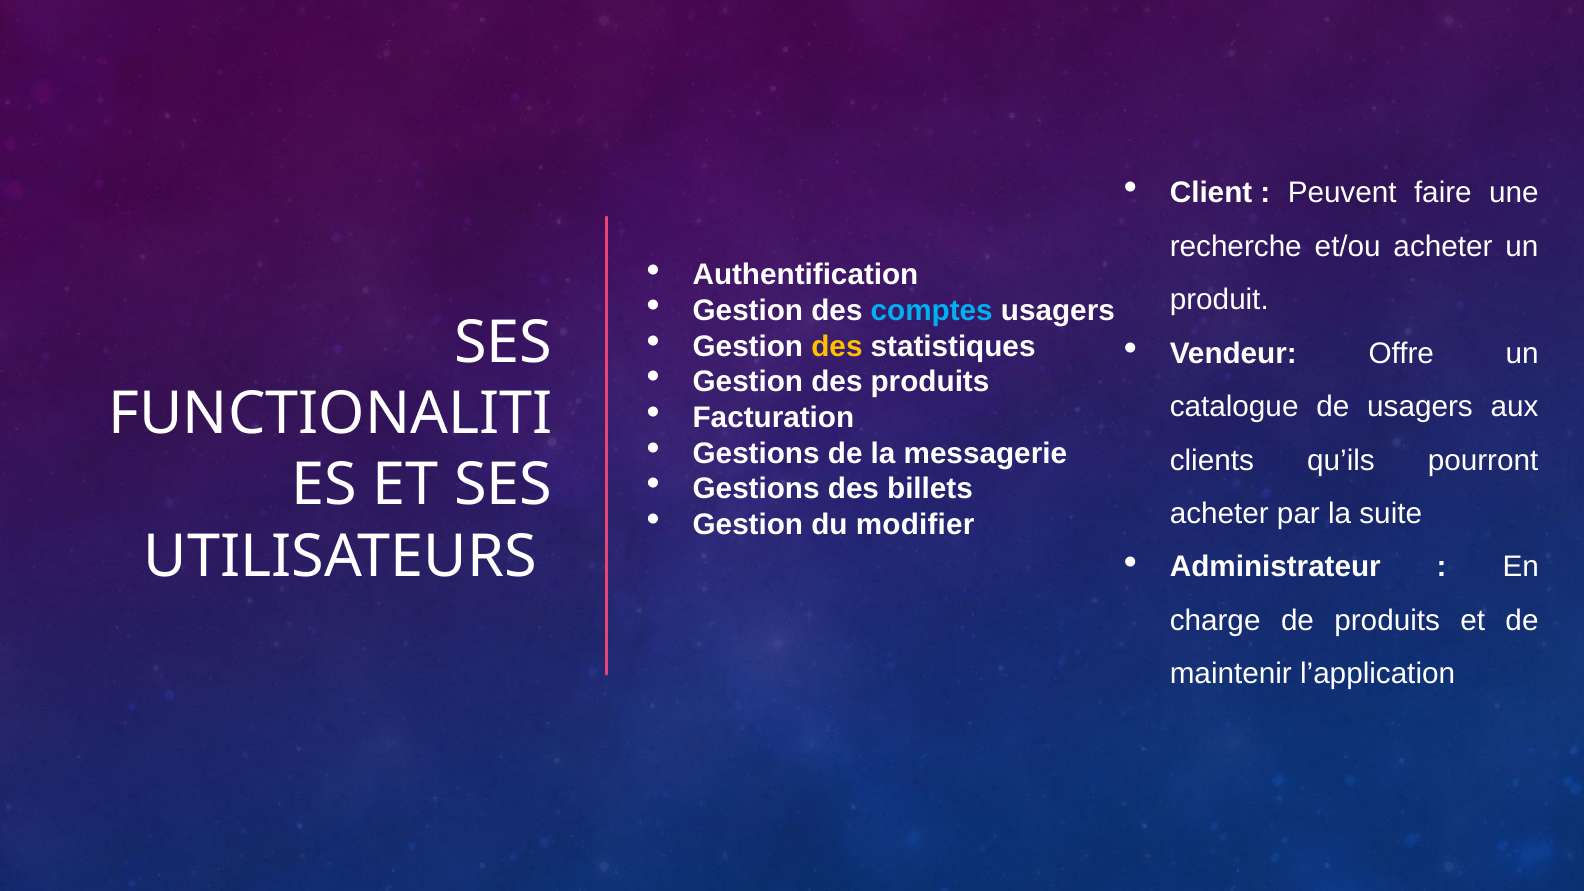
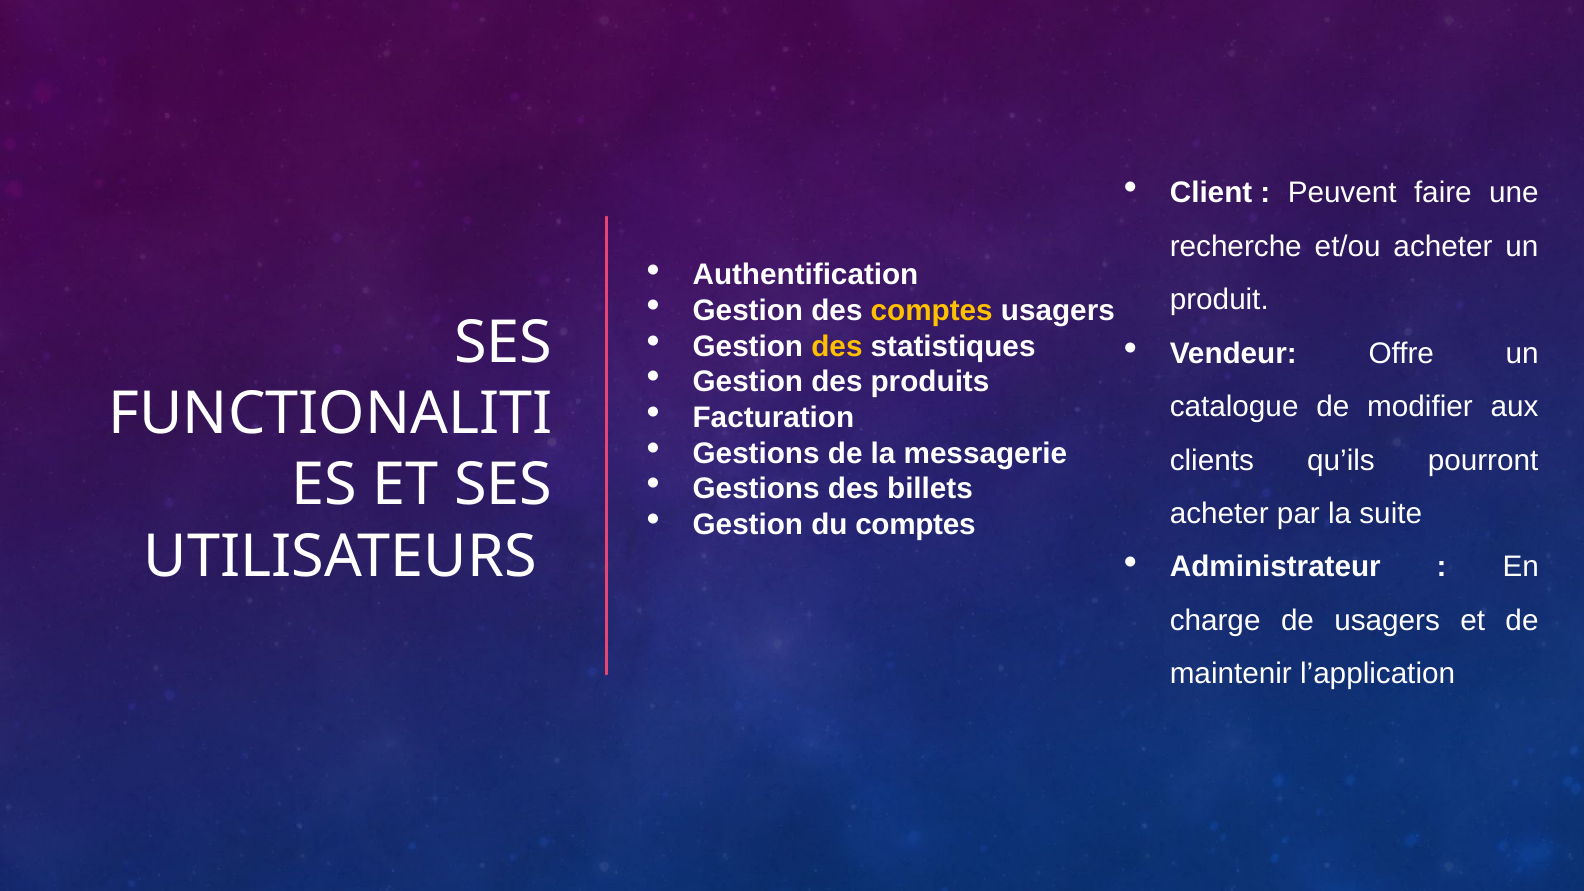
comptes at (932, 311) colour: light blue -> yellow
de usagers: usagers -> modifier
du modifier: modifier -> comptes
de produits: produits -> usagers
